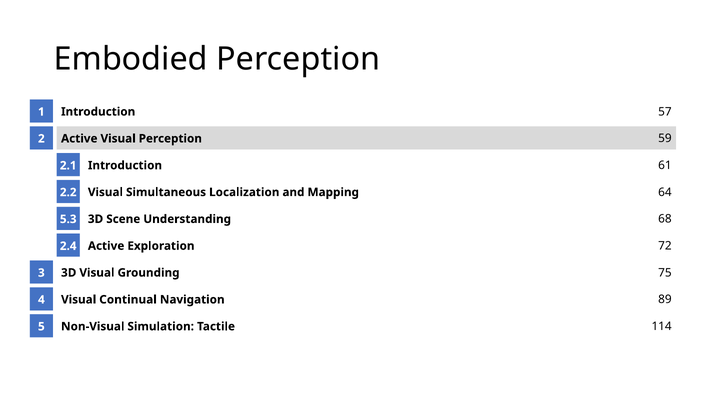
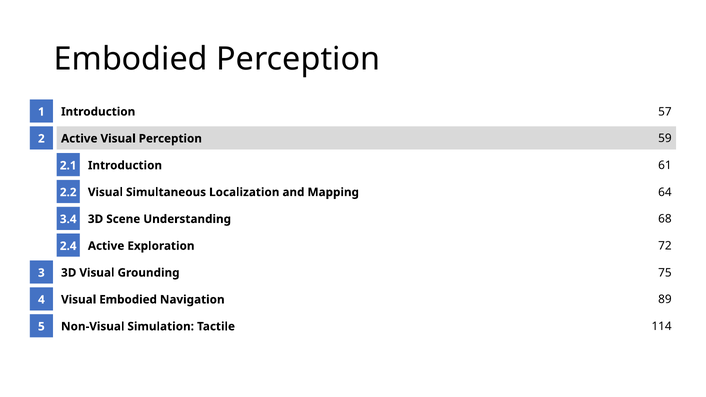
5.3: 5.3 -> 3.4
Visual Continual: Continual -> Embodied
